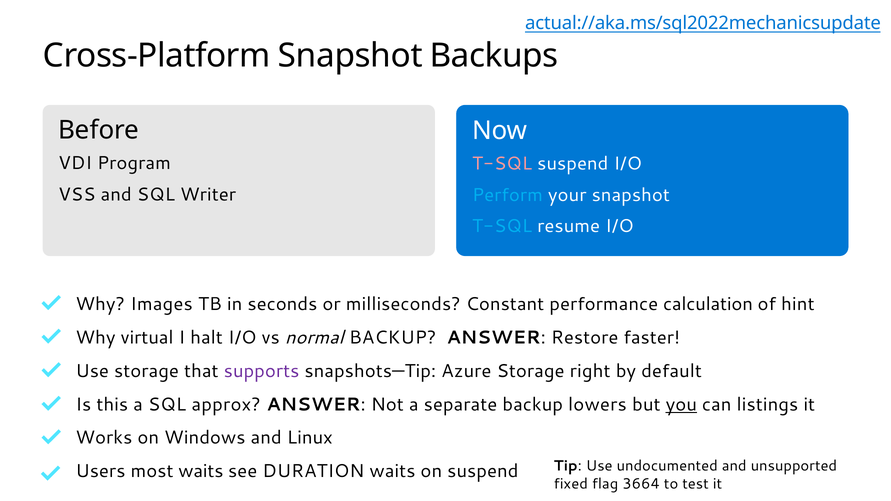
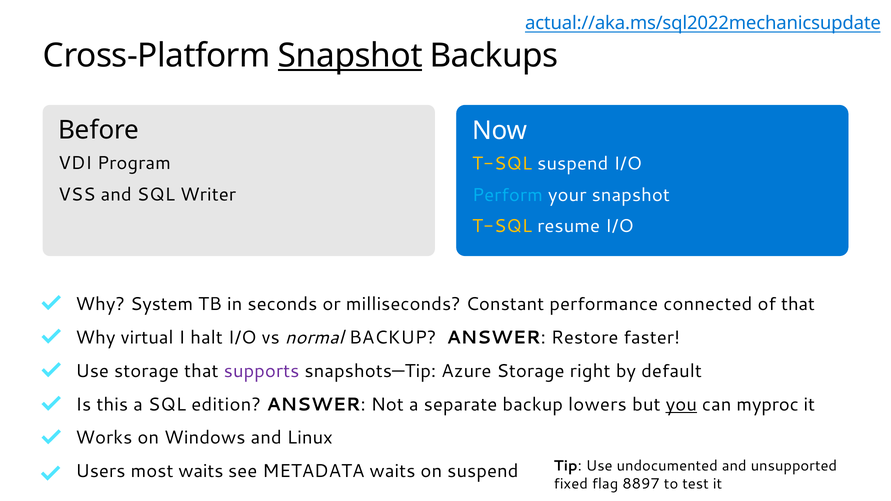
Snapshot at (350, 56) underline: none -> present
T-SQL at (502, 164) colour: pink -> yellow
T-SQL at (502, 226) colour: light blue -> yellow
Images: Images -> System
calculation: calculation -> connected
of hint: hint -> that
approx: approx -> edition
listings: listings -> myproc
DURATION: DURATION -> METADATA
3664: 3664 -> 8897
